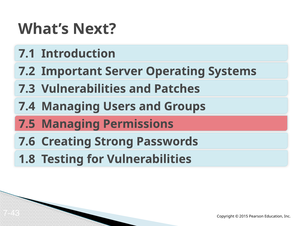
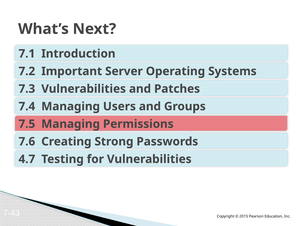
1.8: 1.8 -> 4.7
